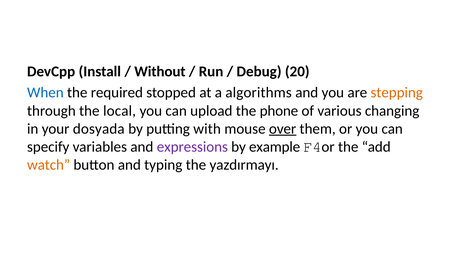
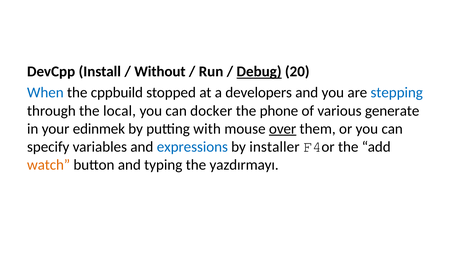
Debug underline: none -> present
required: required -> cppbuild
algorithms: algorithms -> developers
stepping colour: orange -> blue
upload: upload -> docker
changing: changing -> generate
dosyada: dosyada -> edinmek
expressions colour: purple -> blue
example: example -> installer
